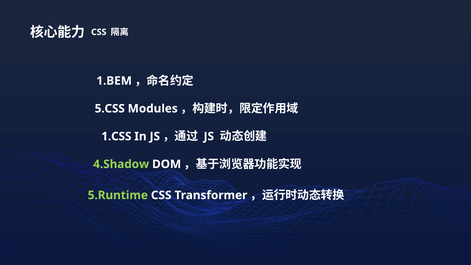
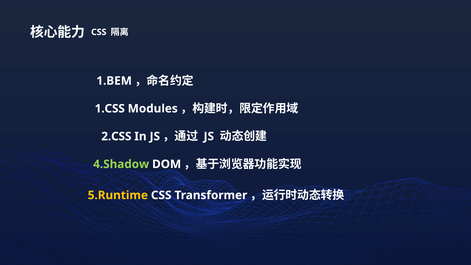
5.CSS: 5.CSS -> 1.CSS
1.CSS: 1.CSS -> 2.CSS
5.Runtime colour: light green -> yellow
